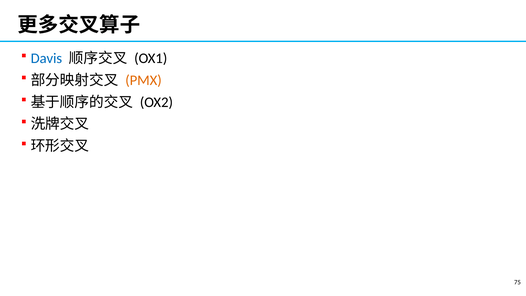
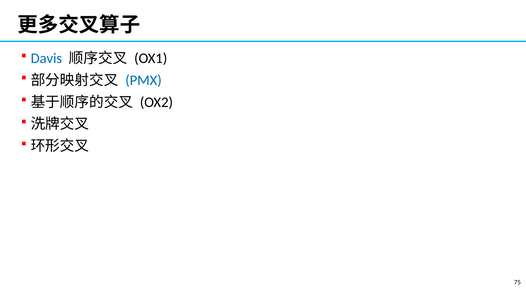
PMX colour: orange -> blue
